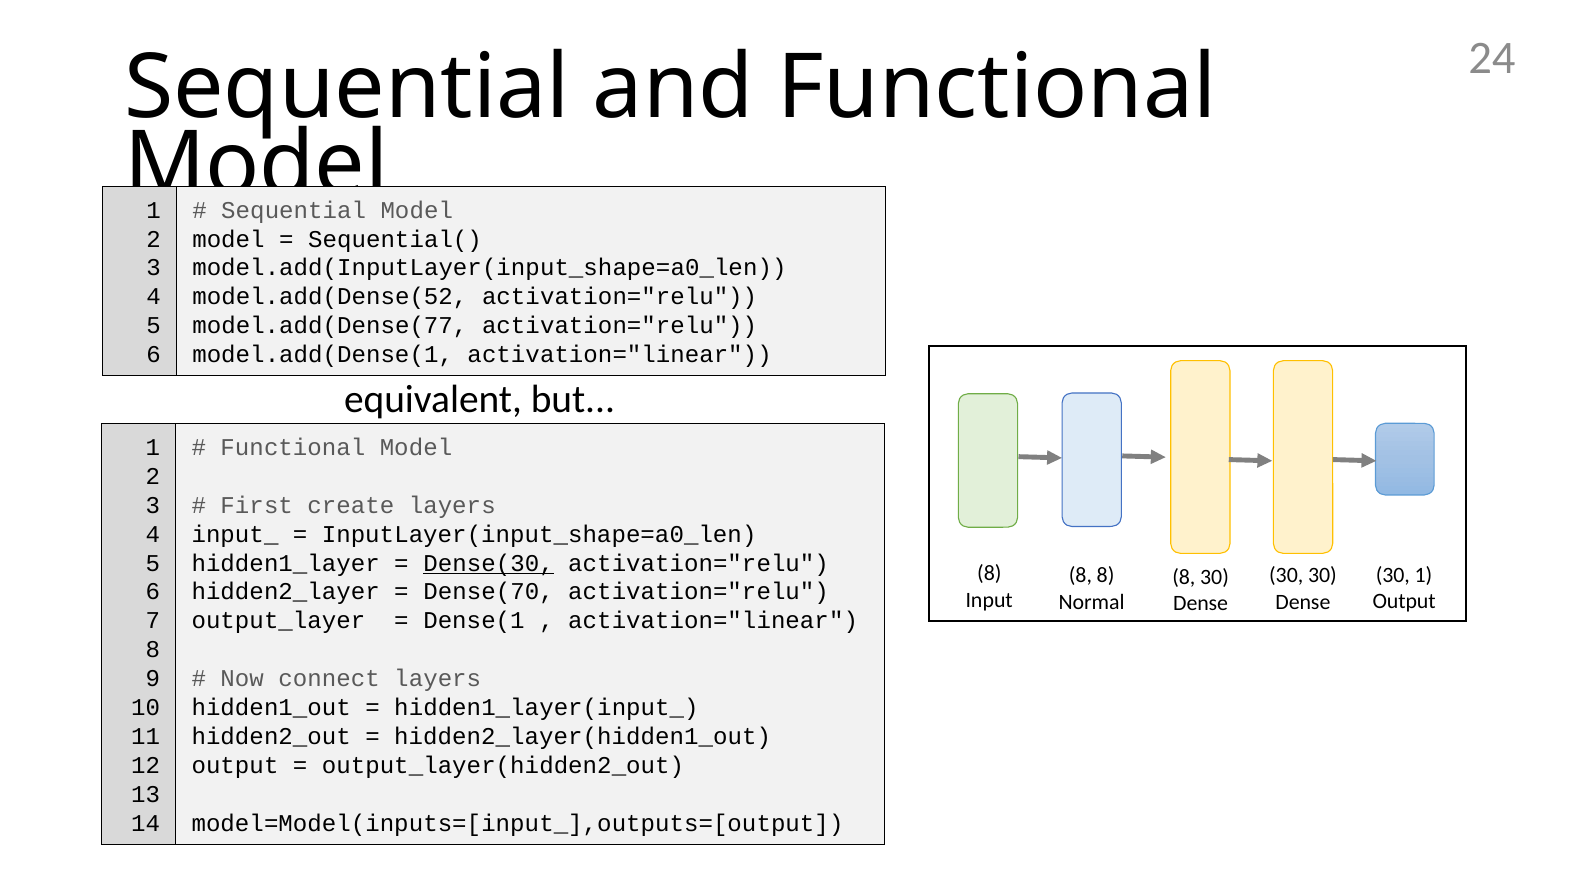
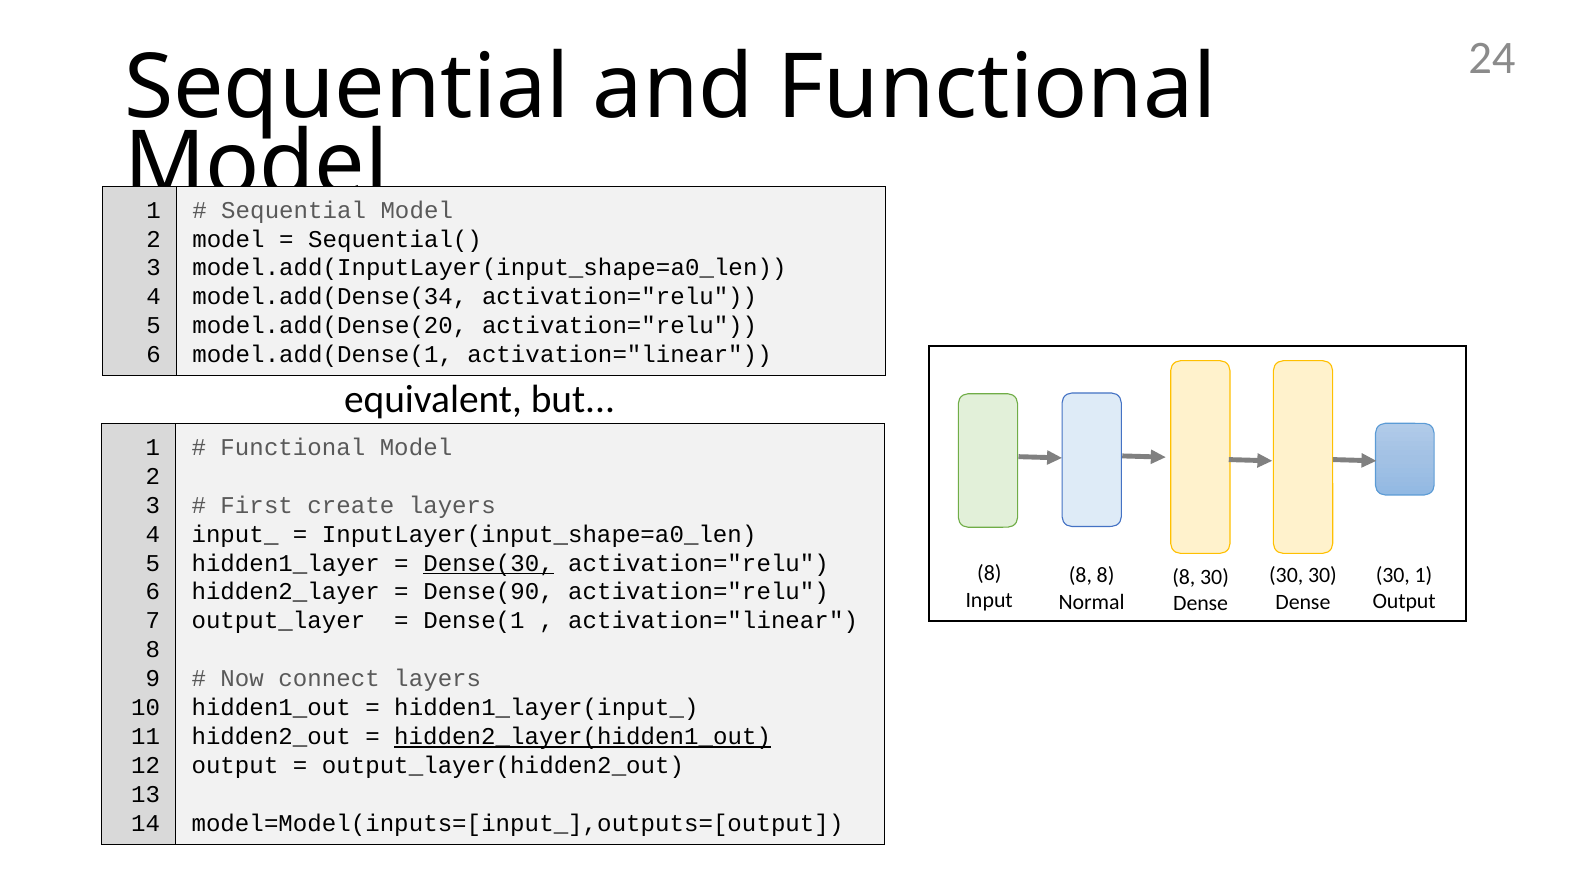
model.add(Dense(52: model.add(Dense(52 -> model.add(Dense(34
model.add(Dense(77: model.add(Dense(77 -> model.add(Dense(20
Dense(70: Dense(70 -> Dense(90
hidden2_layer(hidden1_out underline: none -> present
